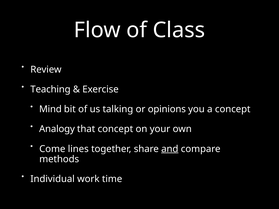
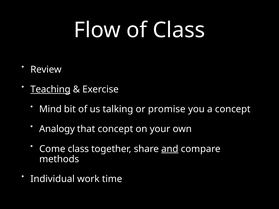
Teaching underline: none -> present
opinions: opinions -> promise
Come lines: lines -> class
